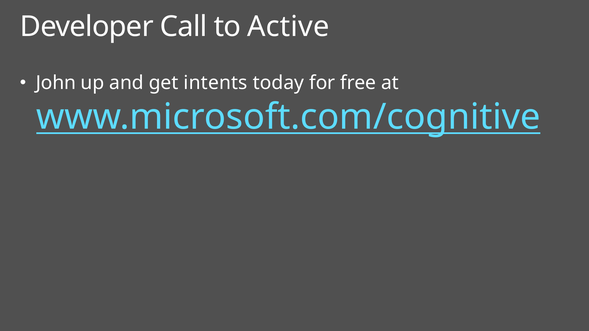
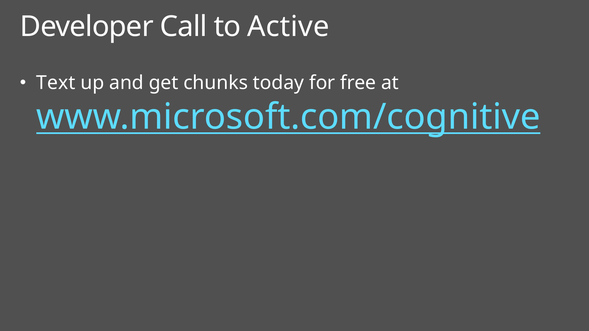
John: John -> Text
intents: intents -> chunks
